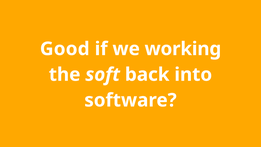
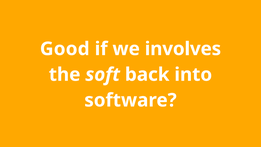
working: working -> involves
